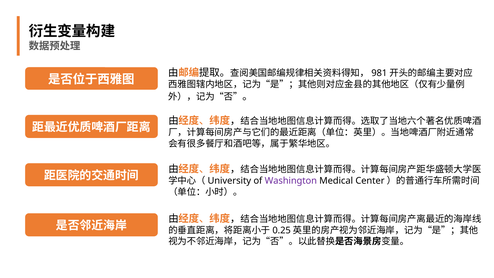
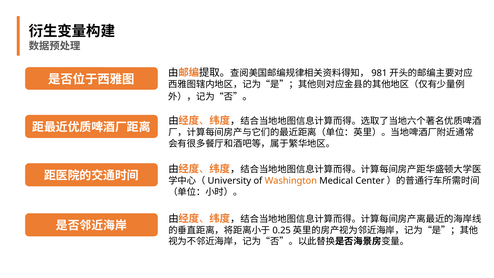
Washington colour: purple -> orange
